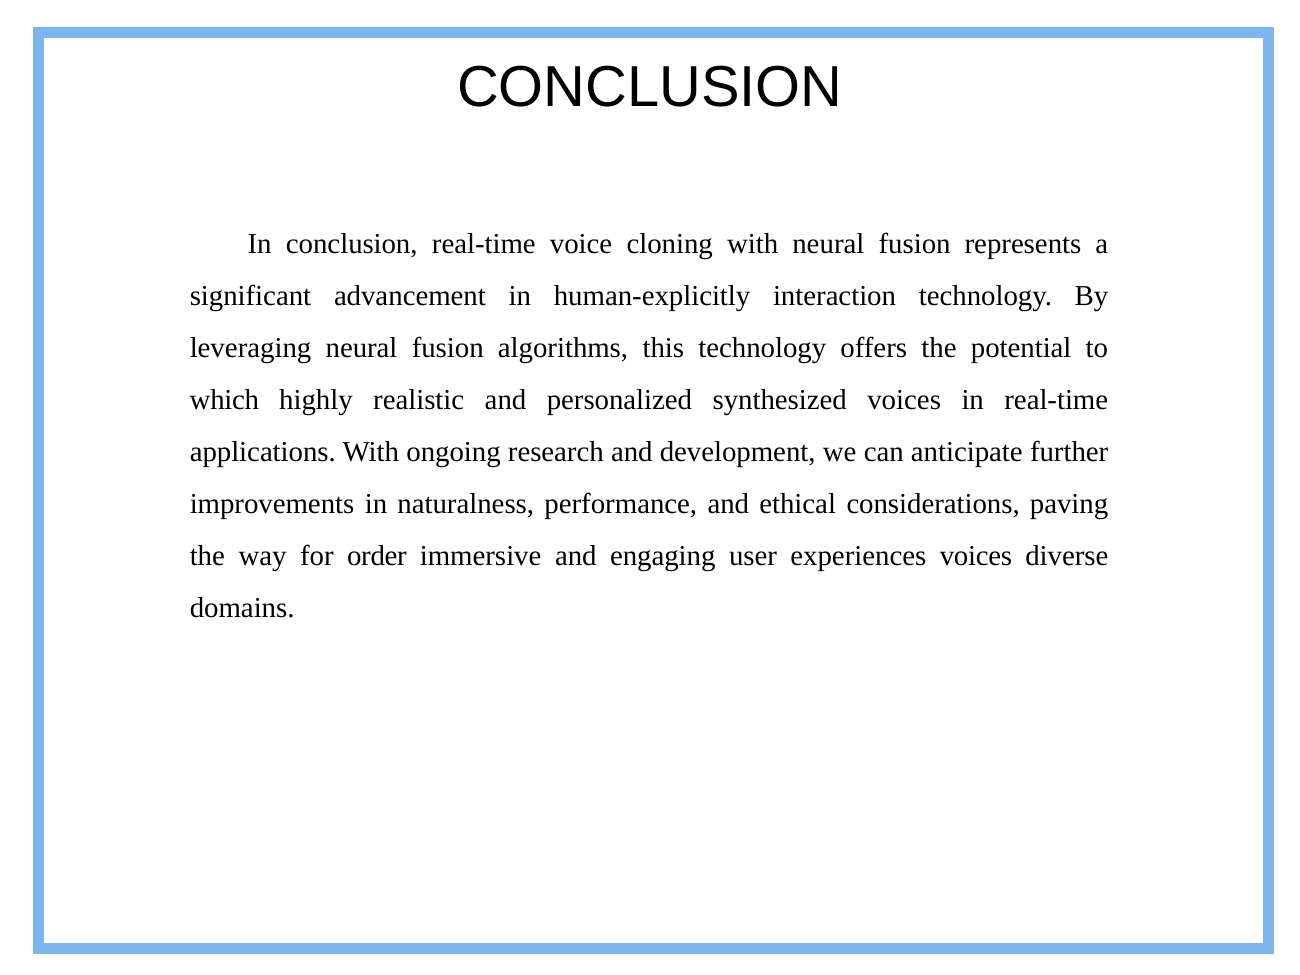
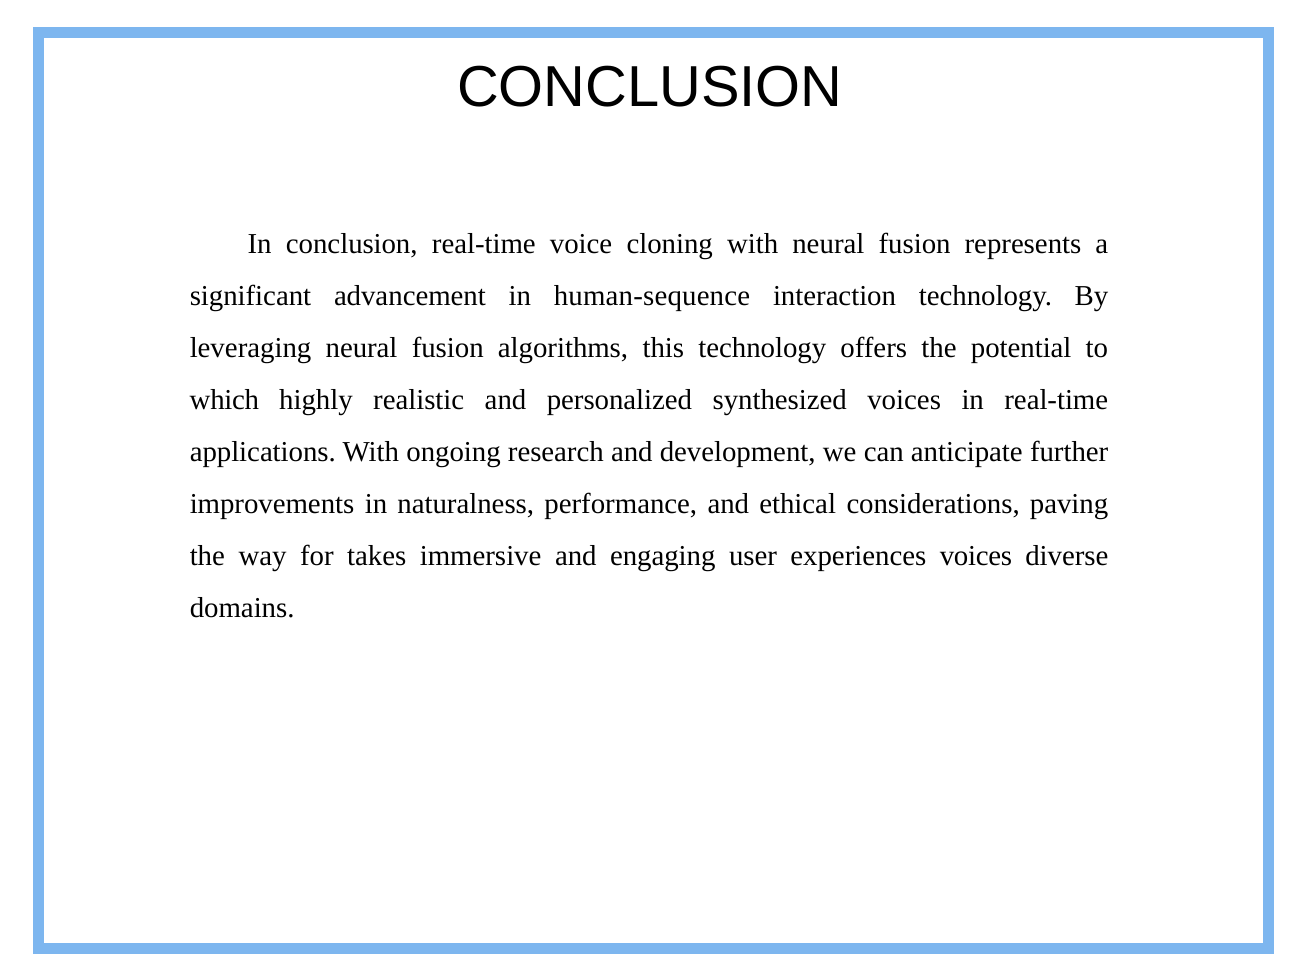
human-explicitly: human-explicitly -> human-sequence
order: order -> takes
